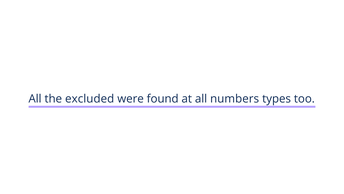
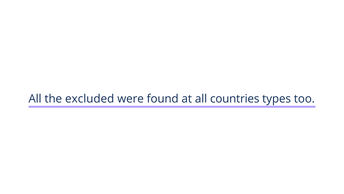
numbers: numbers -> countries
